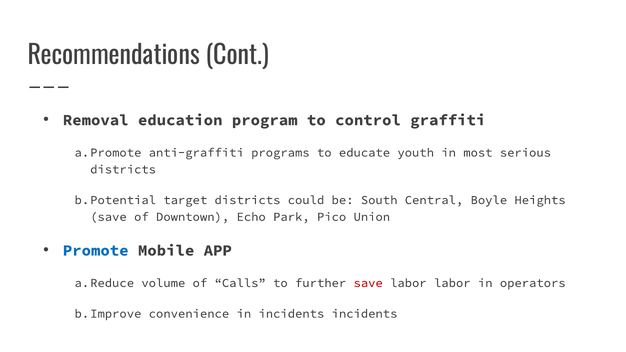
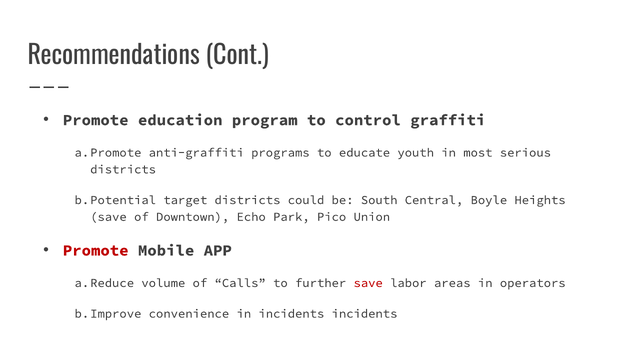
Removal at (96, 120): Removal -> Promote
Promote at (96, 251) colour: blue -> red
labor labor: labor -> areas
